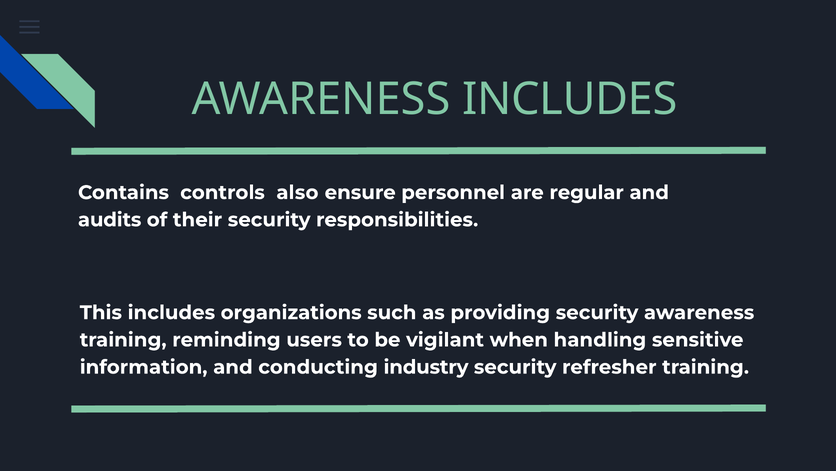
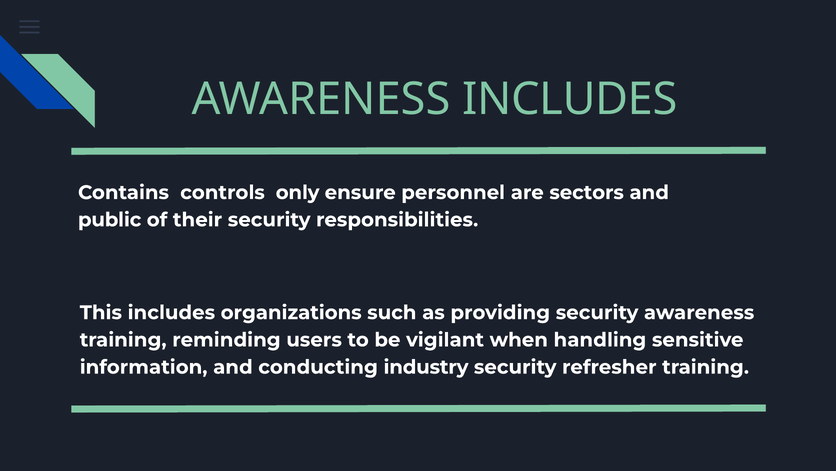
also: also -> only
regular: regular -> sectors
audits: audits -> public
